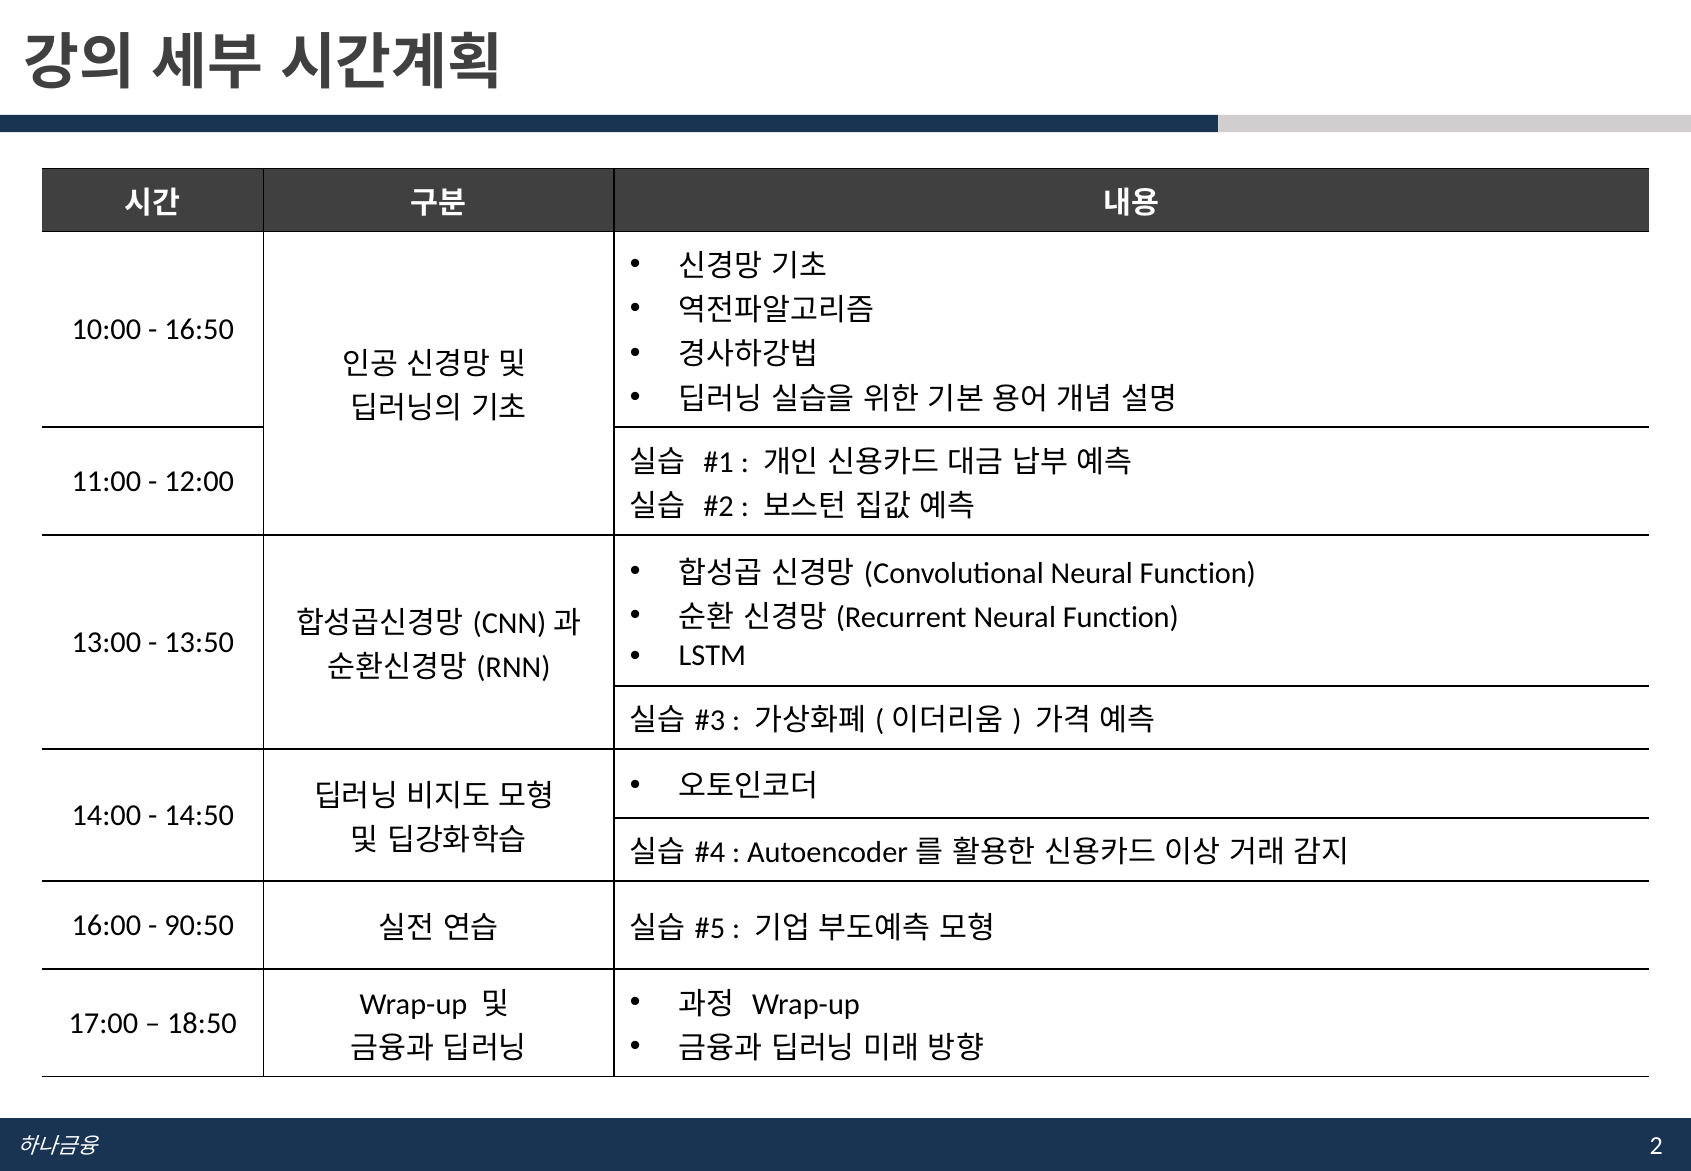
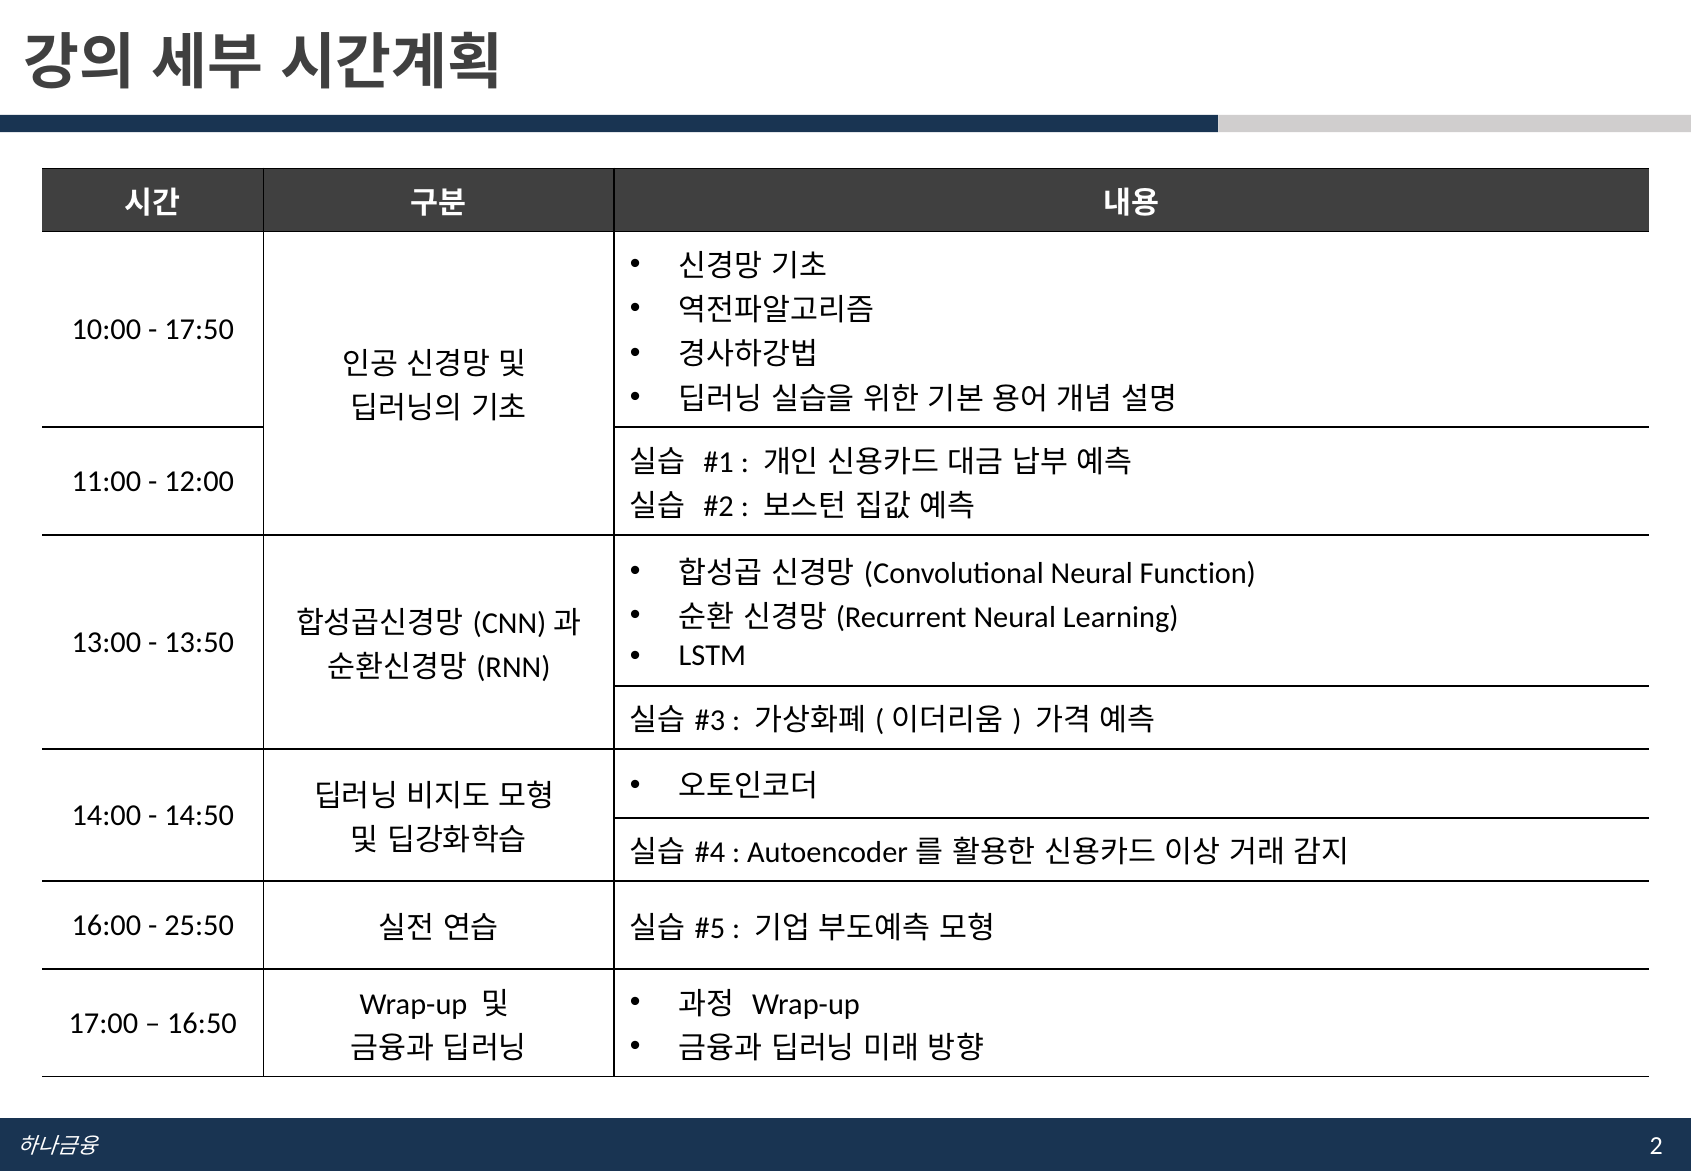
16:50: 16:50 -> 17:50
Function at (1121, 617): Function -> Learning
90:50: 90:50 -> 25:50
18:50: 18:50 -> 16:50
